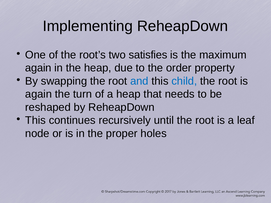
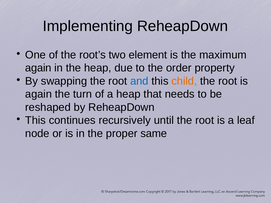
satisfies: satisfies -> element
child colour: blue -> orange
holes: holes -> same
